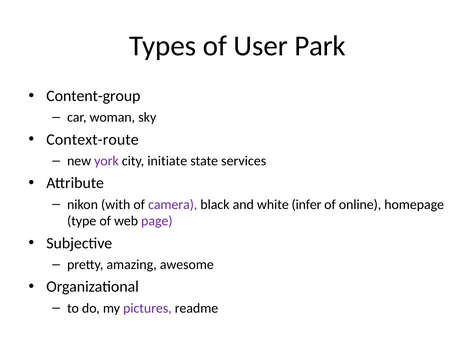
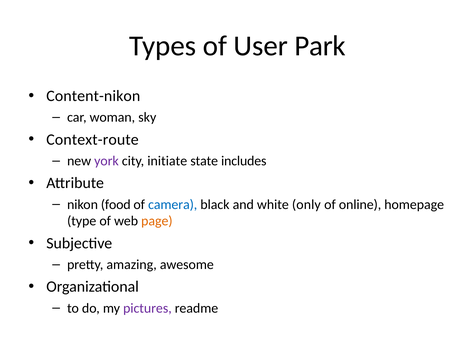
Content-group: Content-group -> Content-nikon
services: services -> includes
with: with -> food
camera colour: purple -> blue
infer: infer -> only
page colour: purple -> orange
